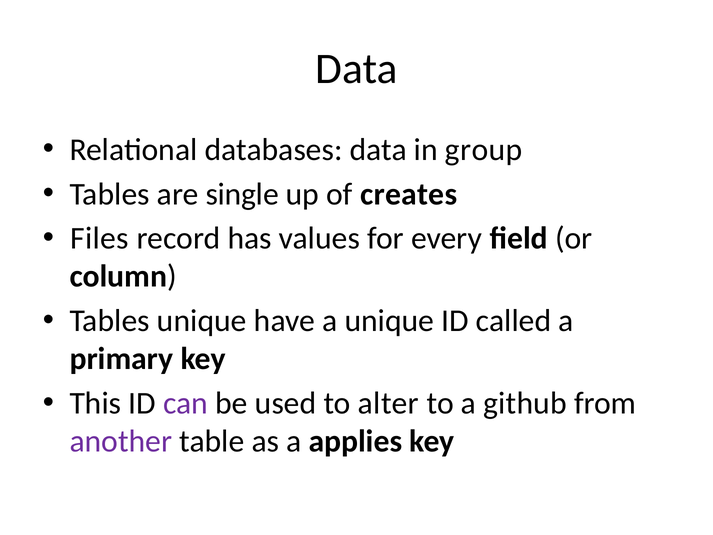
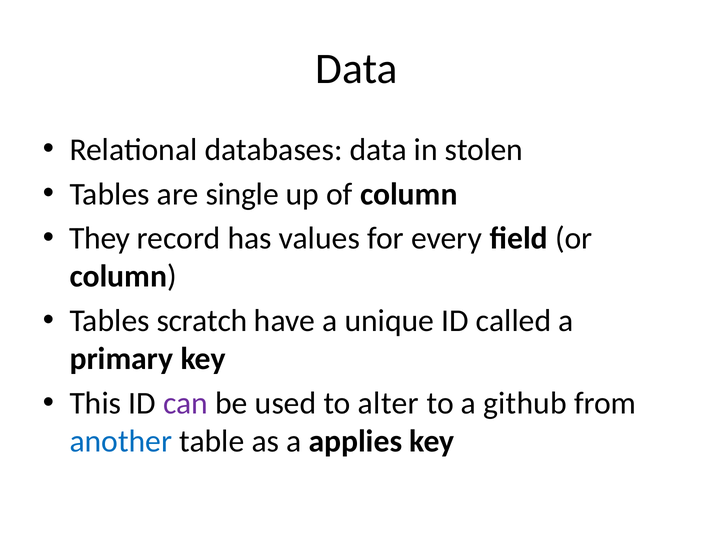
group: group -> stolen
of creates: creates -> column
Files: Files -> They
Tables unique: unique -> scratch
another colour: purple -> blue
